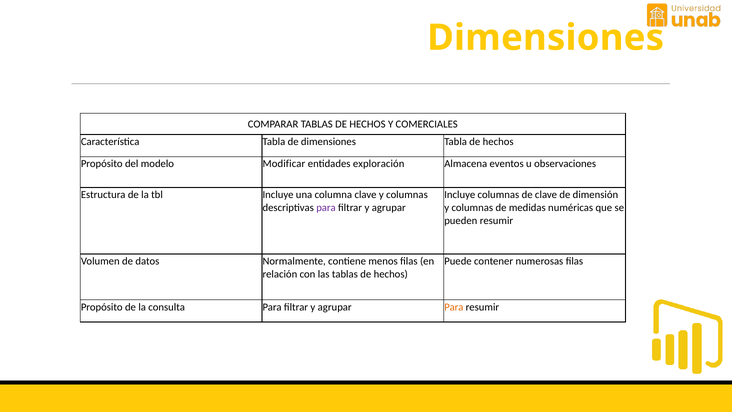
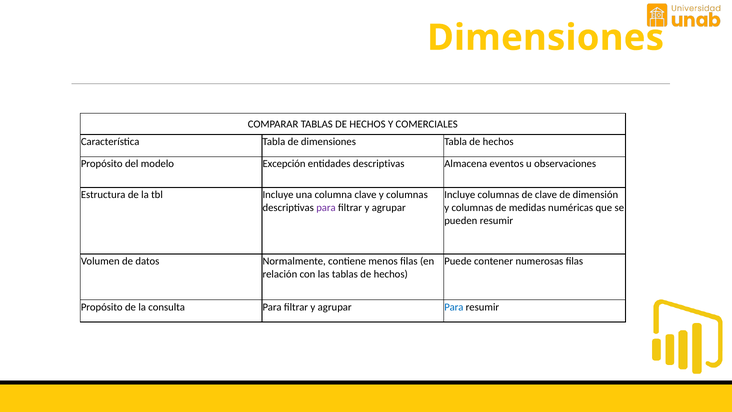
Modificar: Modificar -> Excepción
entidades exploración: exploración -> descriptivas
Para at (454, 307) colour: orange -> blue
